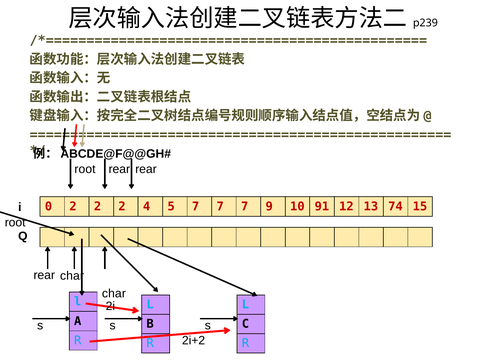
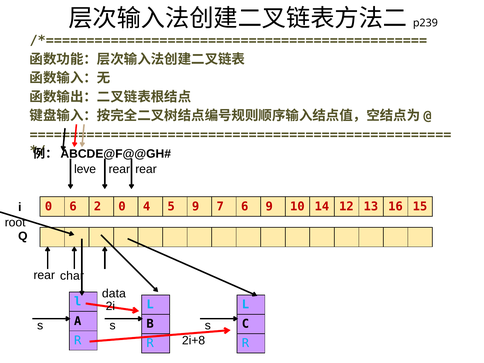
root at (85, 169): root -> leve
0 2: 2 -> 6
2 at (122, 206): 2 -> 0
5 7: 7 -> 9
7 at (245, 206): 7 -> 6
91: 91 -> 14
74: 74 -> 16
char at (114, 294): char -> data
2i+2: 2i+2 -> 2i+8
